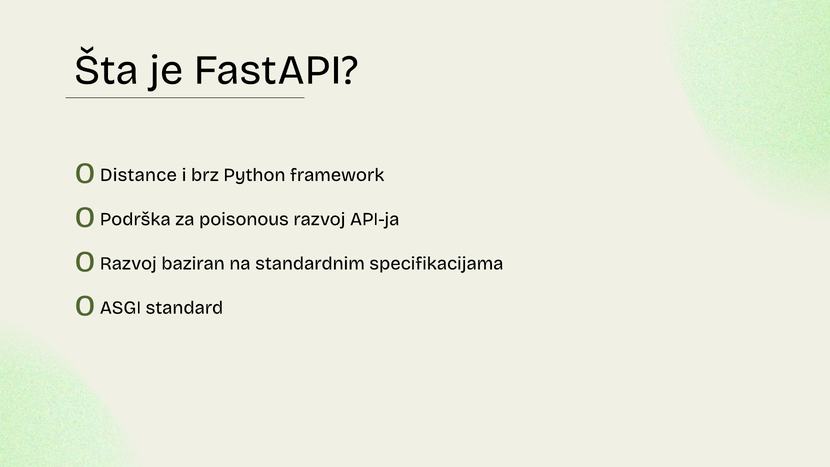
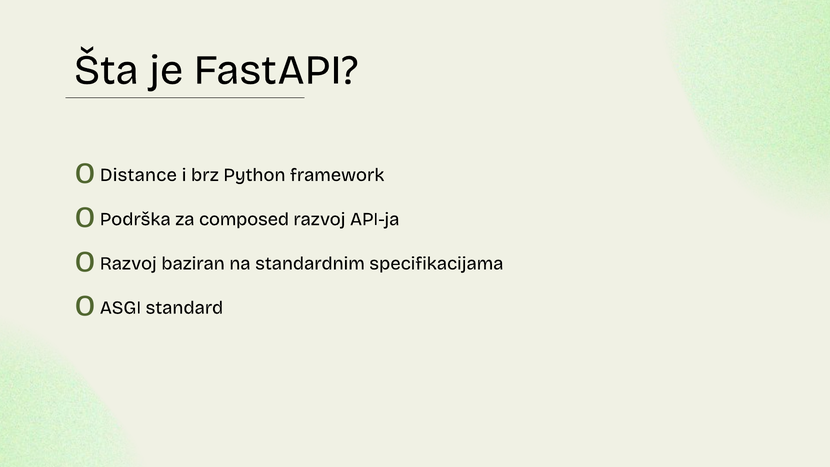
poisonous: poisonous -> composed
